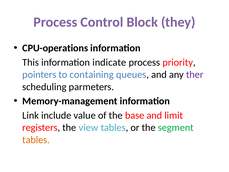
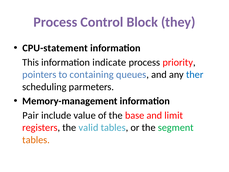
CPU-operations: CPU-operations -> CPU-statement
ther colour: purple -> blue
Link: Link -> Pair
view: view -> valid
